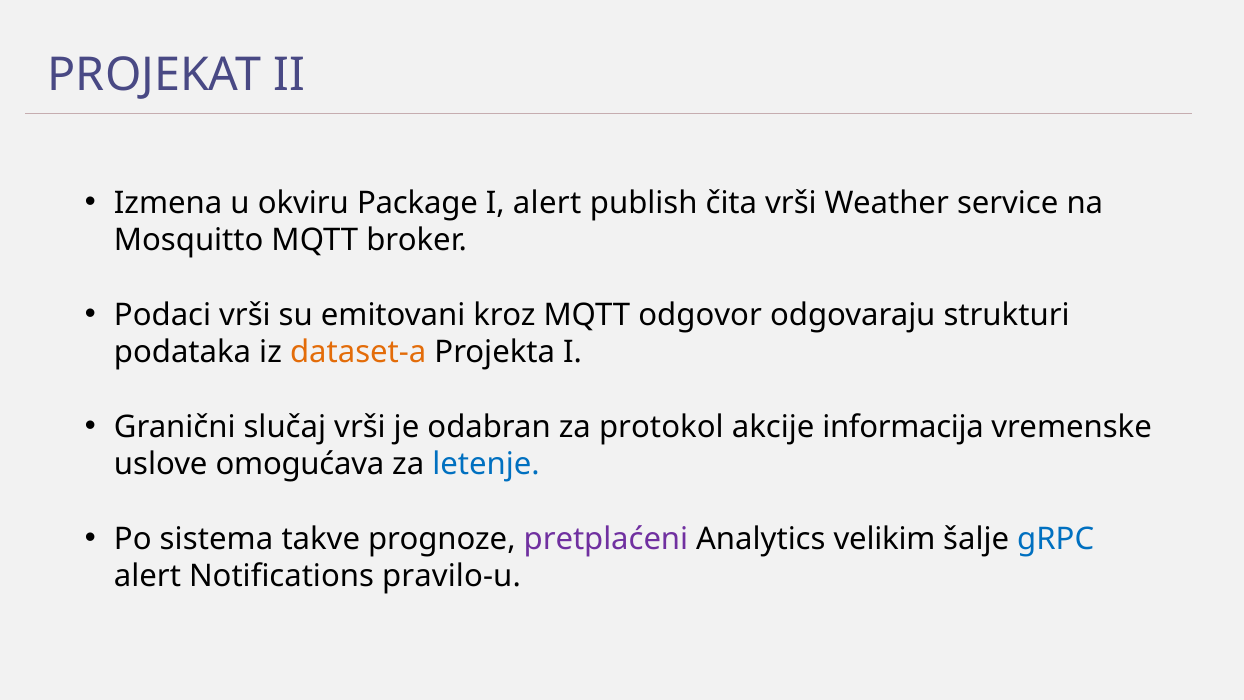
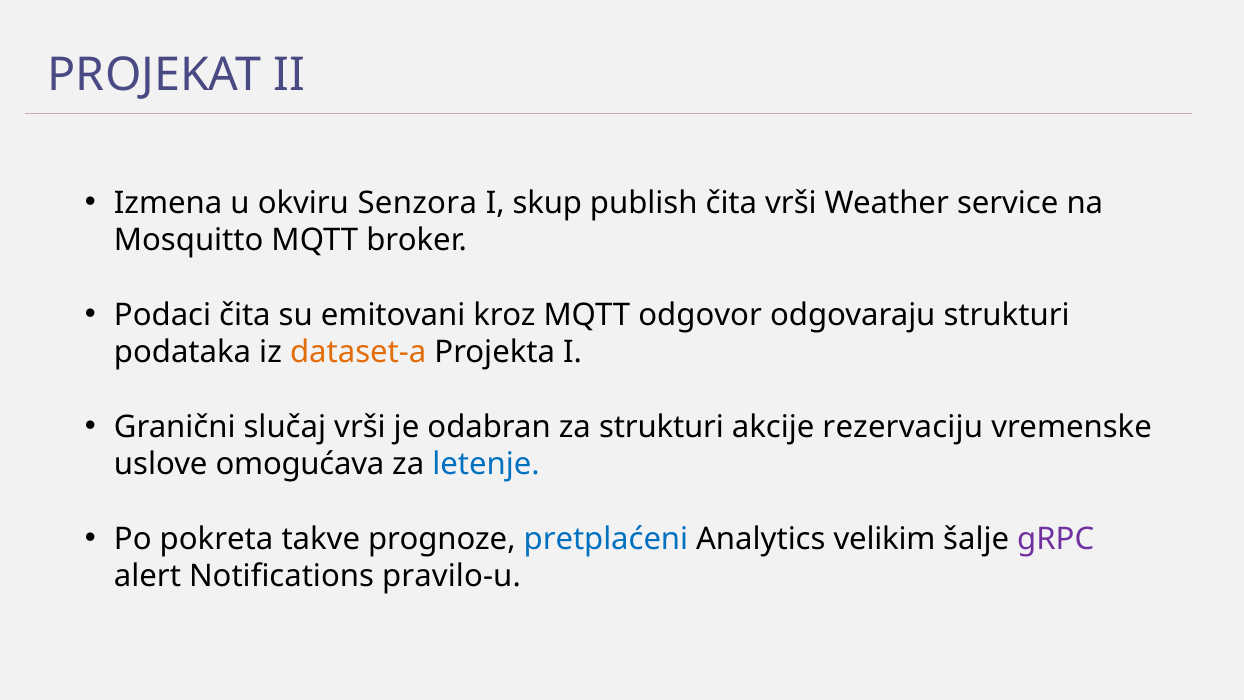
Package: Package -> Senzora
I alert: alert -> skup
Podaci vrši: vrši -> čita
za protokol: protokol -> strukturi
informacija: informacija -> rezervaciju
sistema: sistema -> pokreta
pretplaćeni colour: purple -> blue
gRPC colour: blue -> purple
